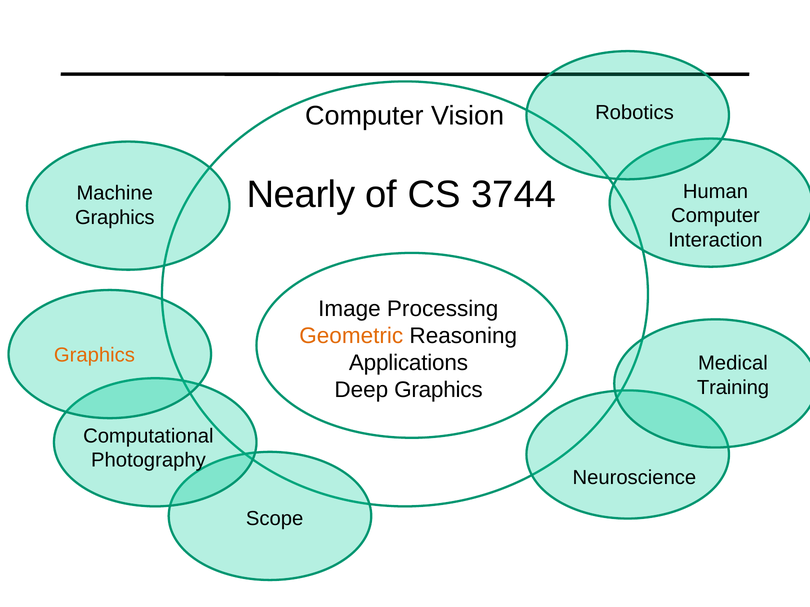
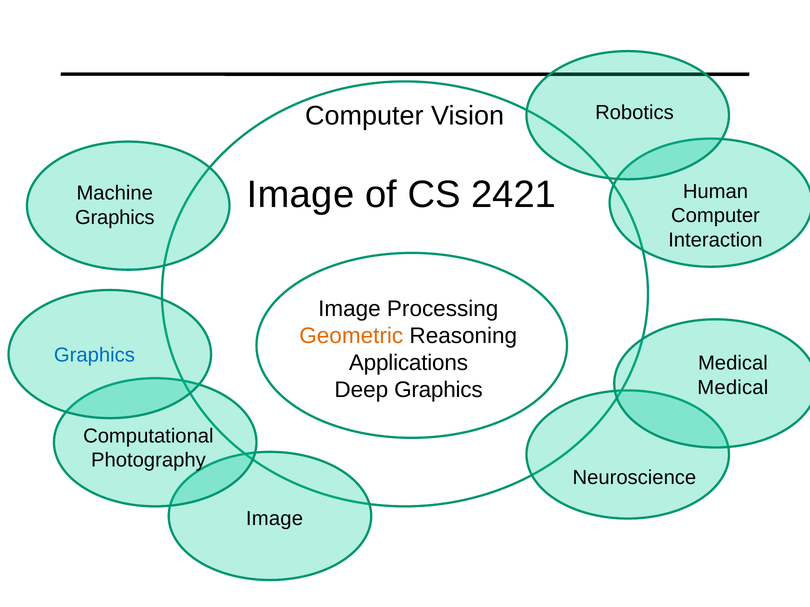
Nearly at (301, 195): Nearly -> Image
3744: 3744 -> 2421
Graphics at (94, 355) colour: orange -> blue
Training at (733, 388): Training -> Medical
Scope at (275, 519): Scope -> Image
